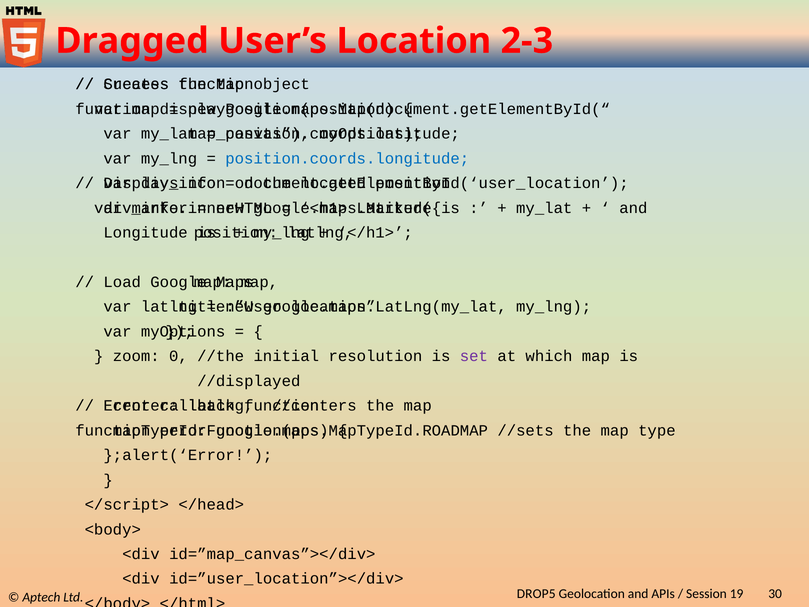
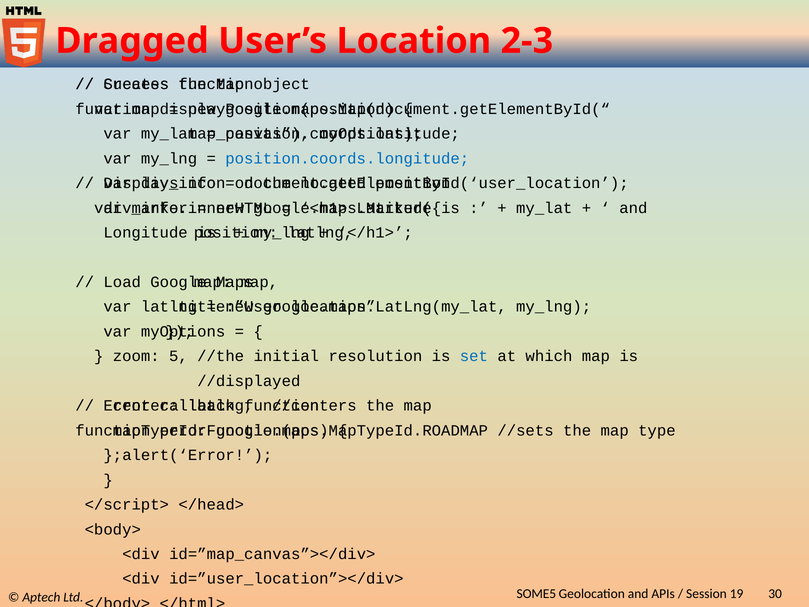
0: 0 -> 5
set colour: purple -> blue
DROP5: DROP5 -> SOME5
